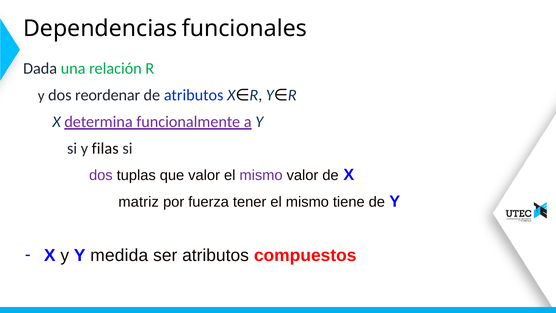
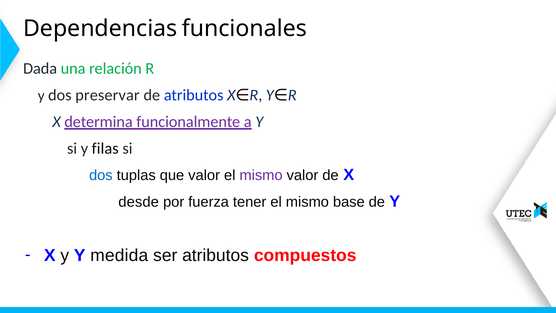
reordenar: reordenar -> preservar
dos at (101, 175) colour: purple -> blue
matriz: matriz -> desde
tiene: tiene -> base
